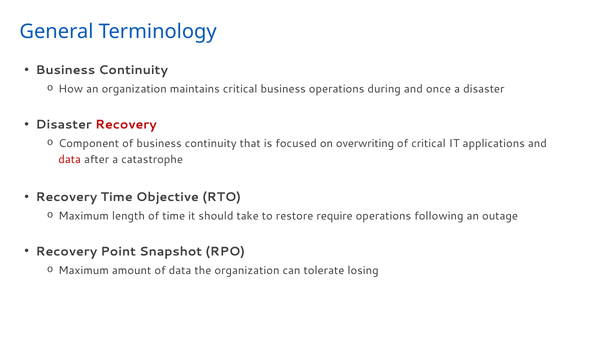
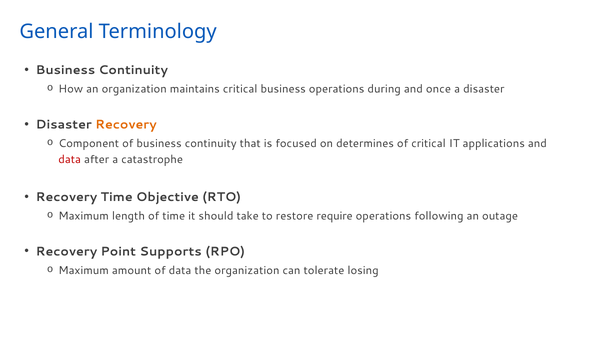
Recovery at (126, 125) colour: red -> orange
overwriting: overwriting -> determines
Snapshot: Snapshot -> Supports
